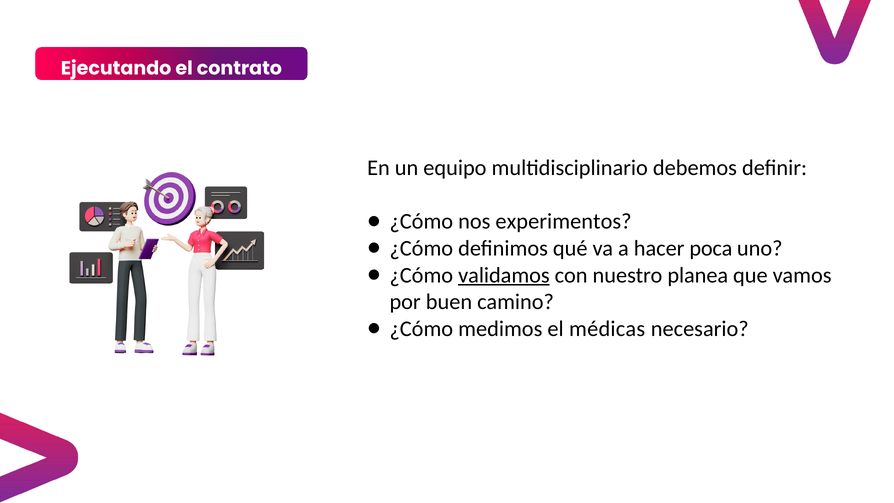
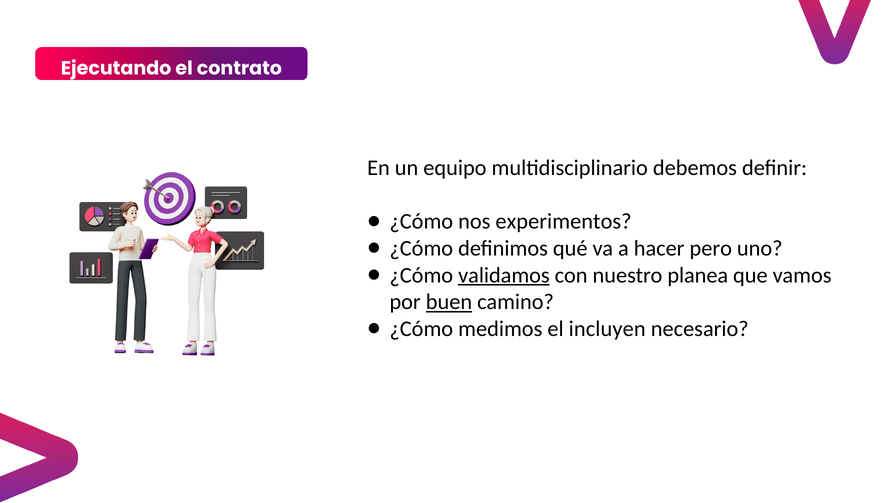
poca: poca -> pero
buen underline: none -> present
médicas: médicas -> incluyen
